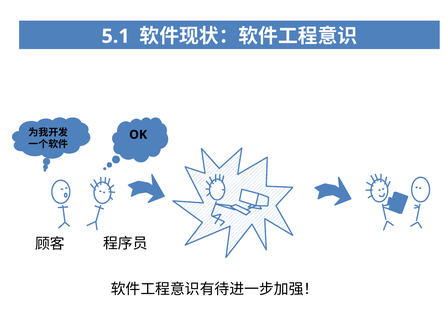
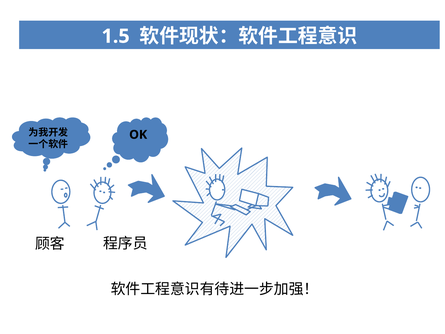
5.1: 5.1 -> 1.5
